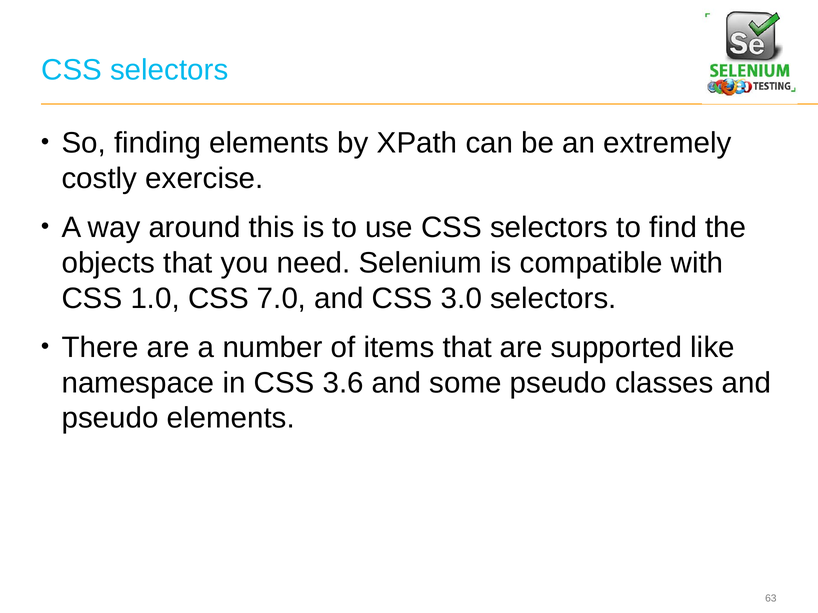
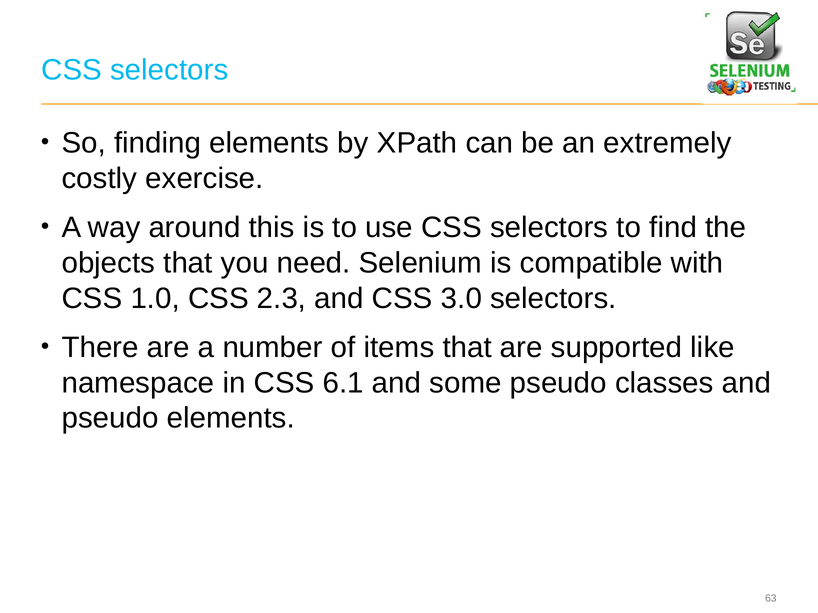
7.0: 7.0 -> 2.3
3.6: 3.6 -> 6.1
